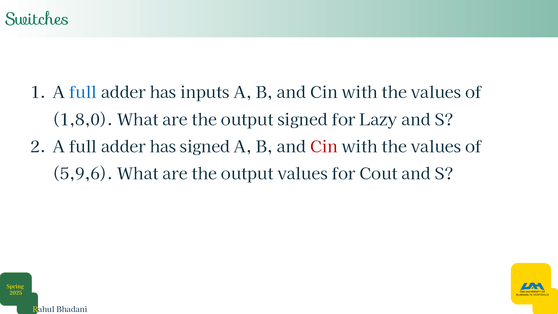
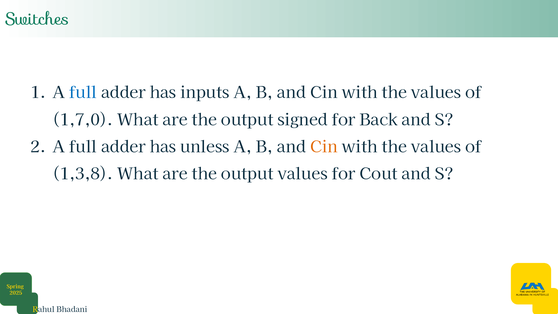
1,8,0: 1,8,0 -> 1,7,0
Lazy: Lazy -> Back
has signed: signed -> unless
Cin at (324, 147) colour: red -> orange
5,9,6: 5,9,6 -> 1,3,8
